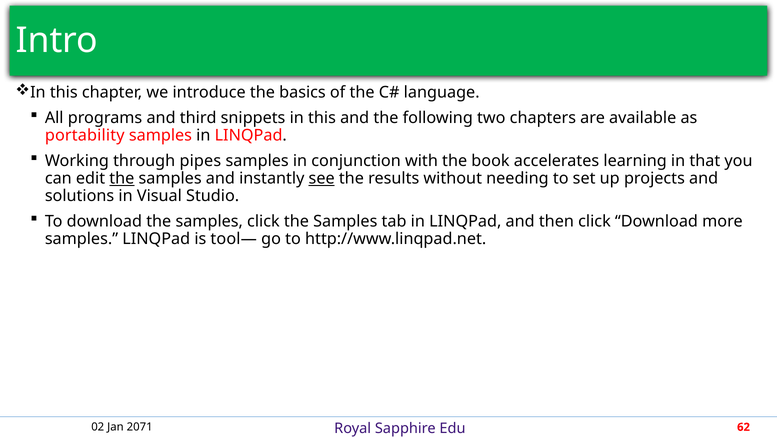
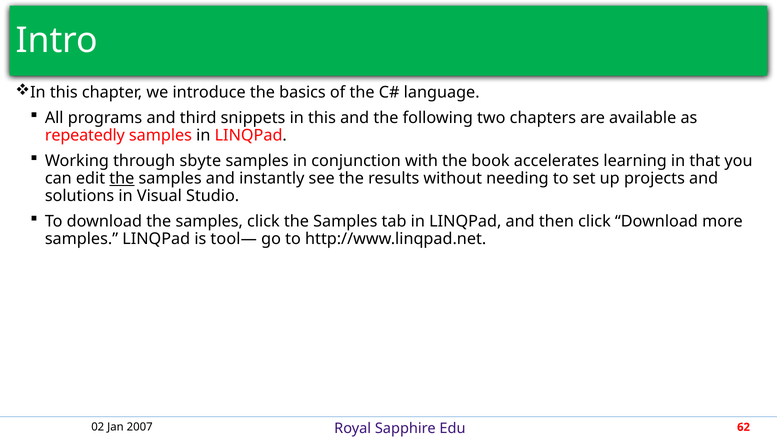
portability: portability -> repeatedly
pipes: pipes -> sbyte
see underline: present -> none
2071: 2071 -> 2007
